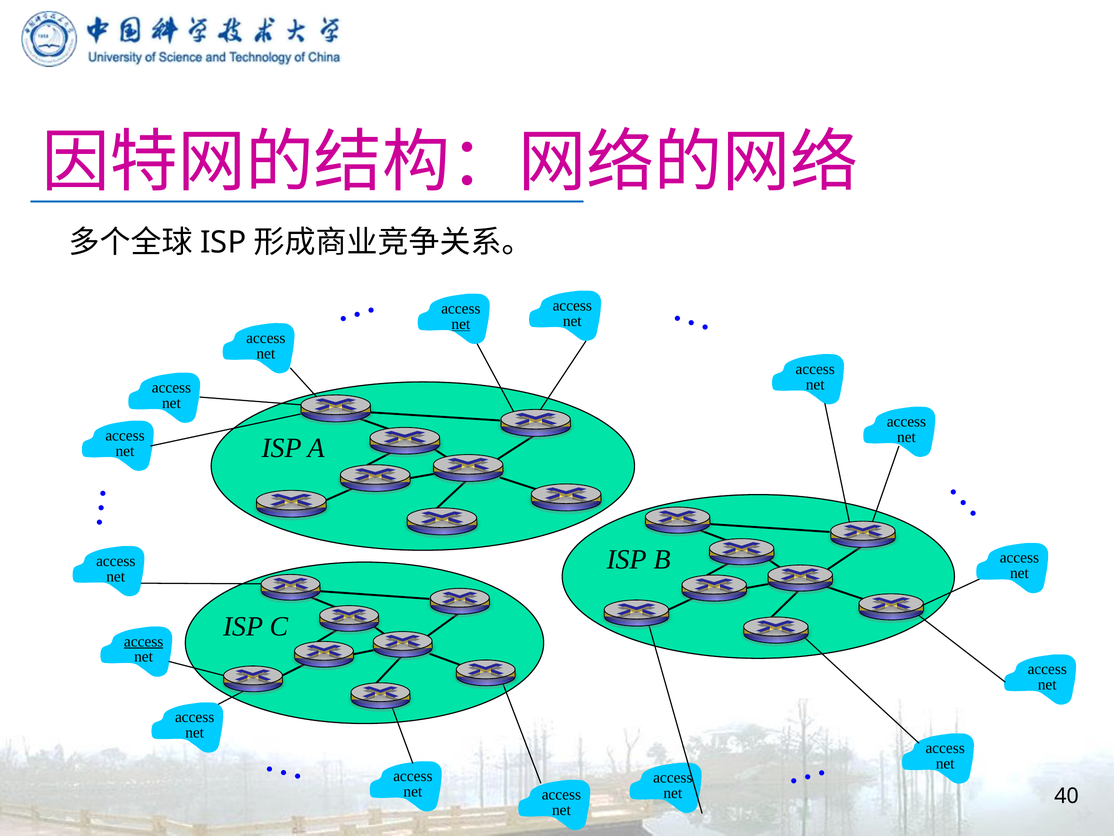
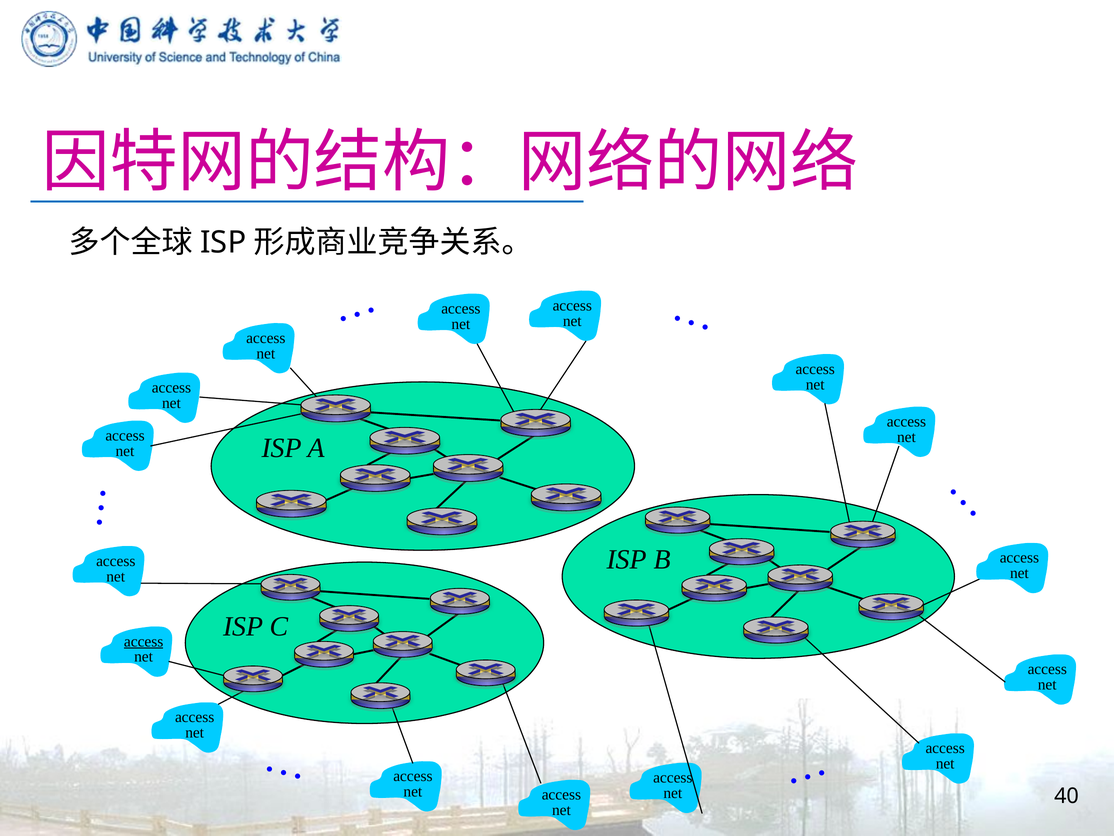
net at (461, 324) underline: present -> none
